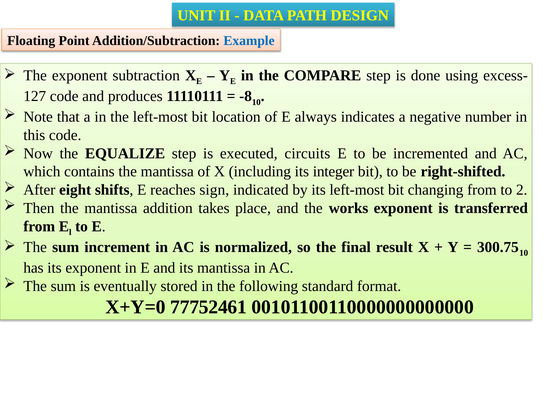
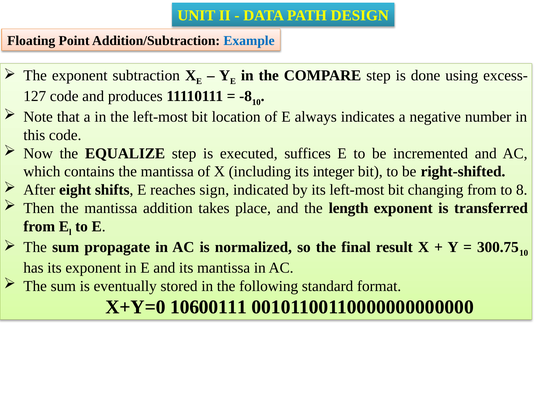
circuits: circuits -> suffices
2: 2 -> 8
works: works -> length
increment: increment -> propagate
77752461: 77752461 -> 10600111
